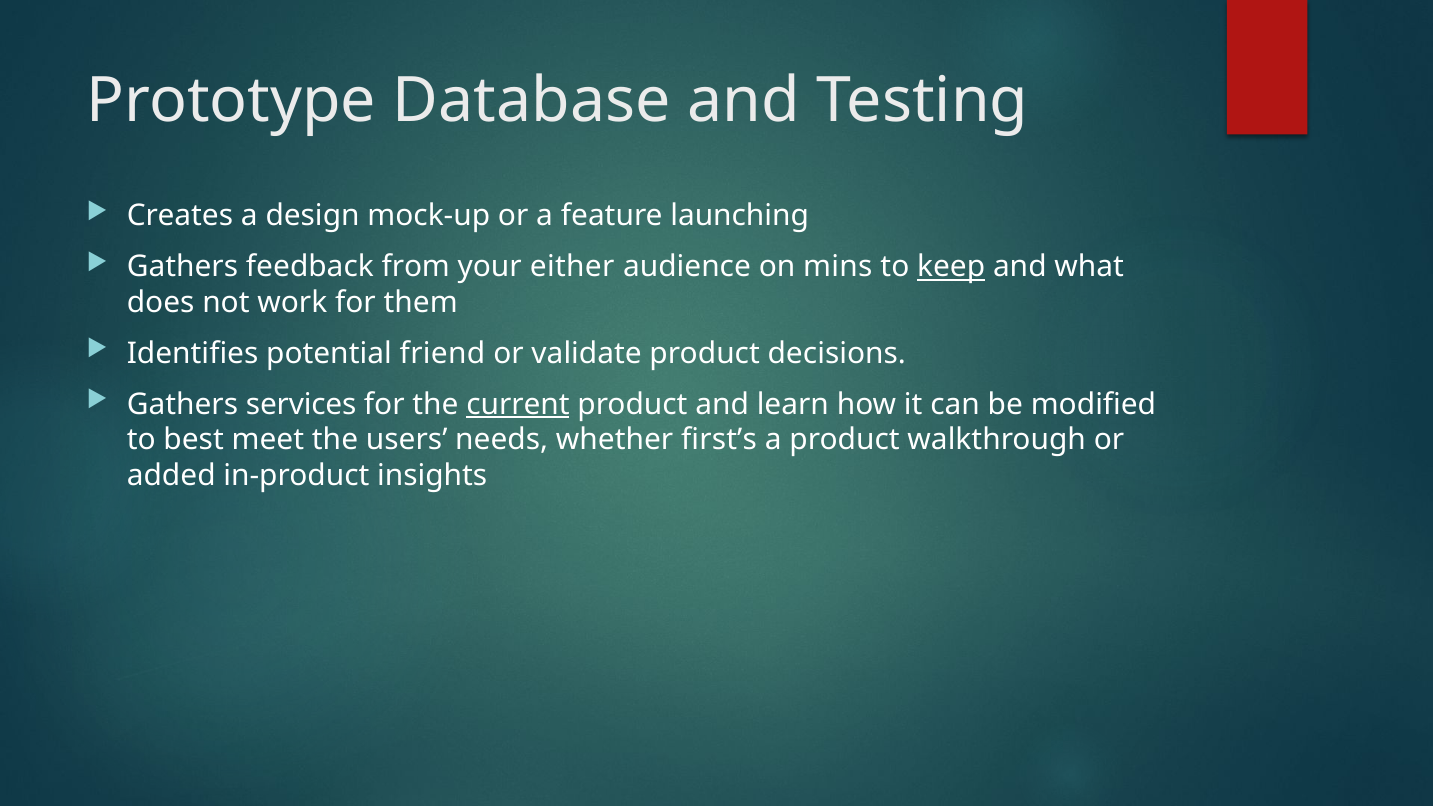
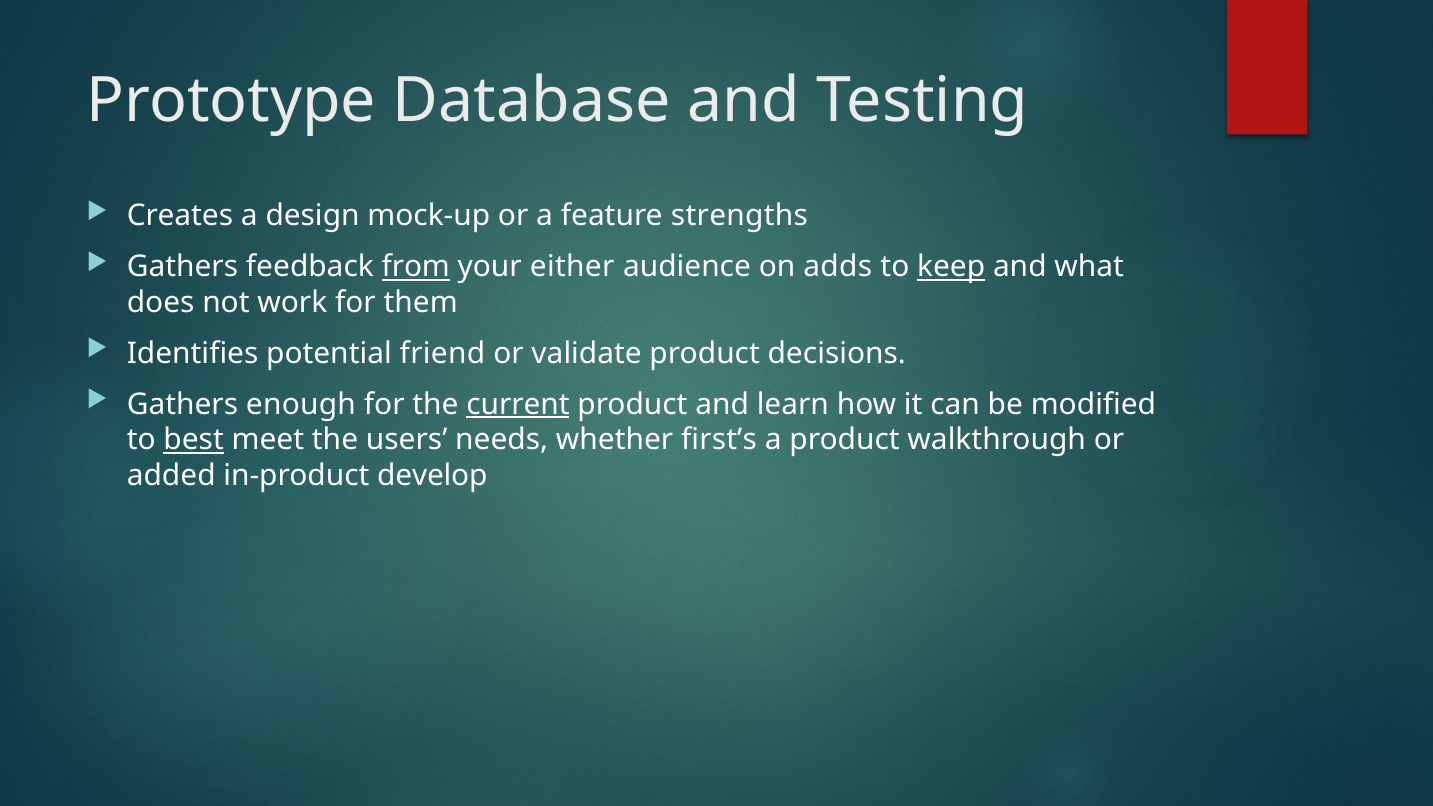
launching: launching -> strengths
from underline: none -> present
mins: mins -> adds
services: services -> enough
best underline: none -> present
insights: insights -> develop
